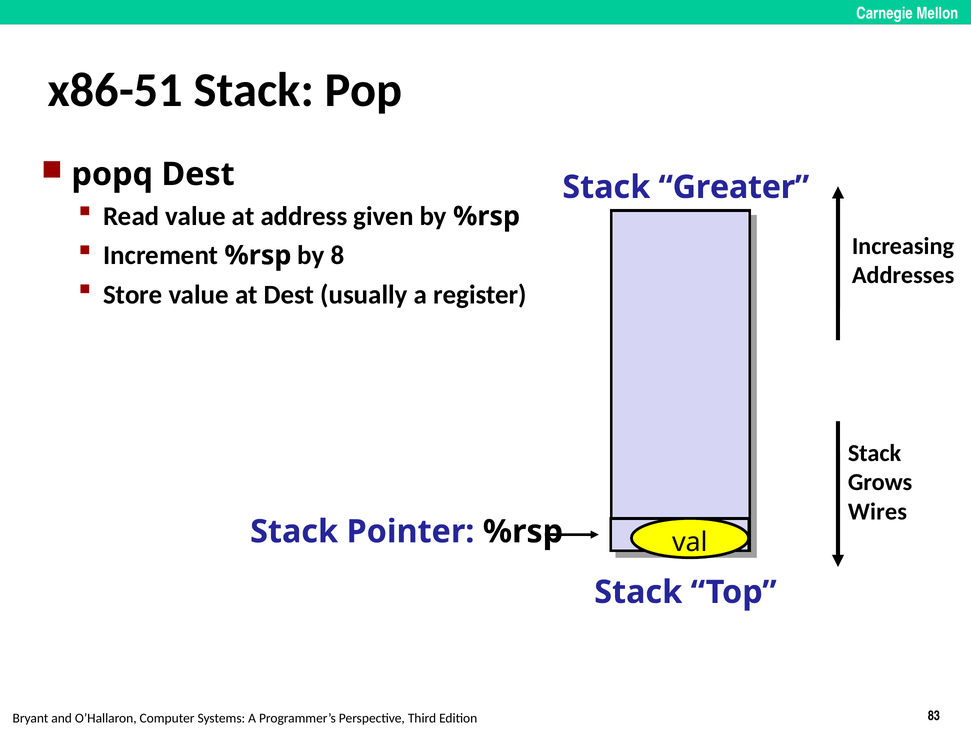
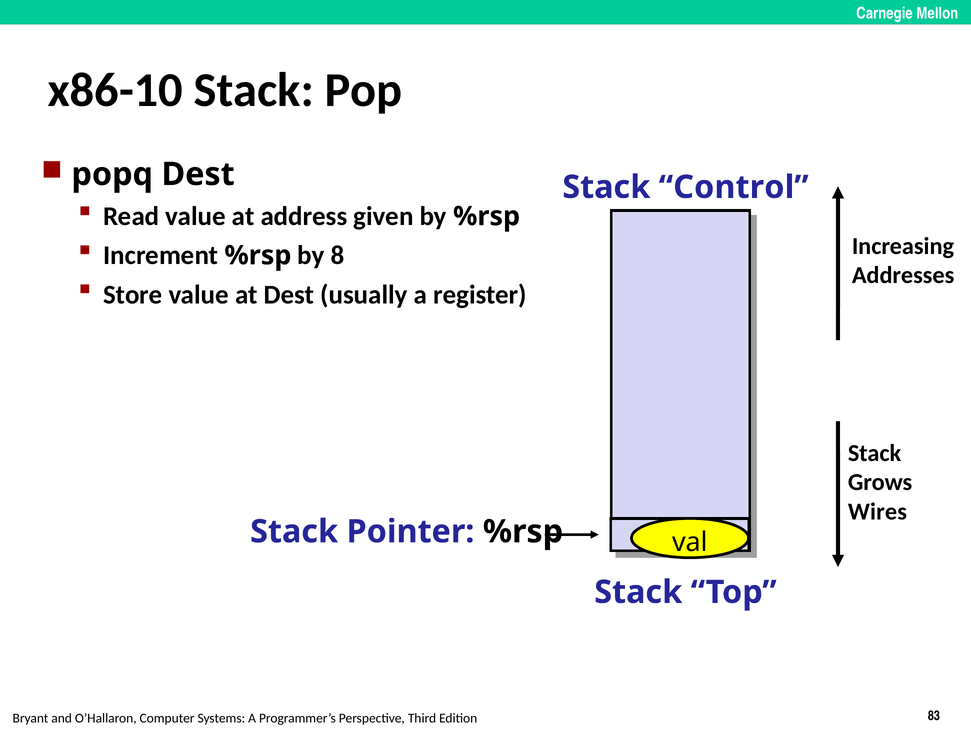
x86-51: x86-51 -> x86-10
Greater: Greater -> Control
